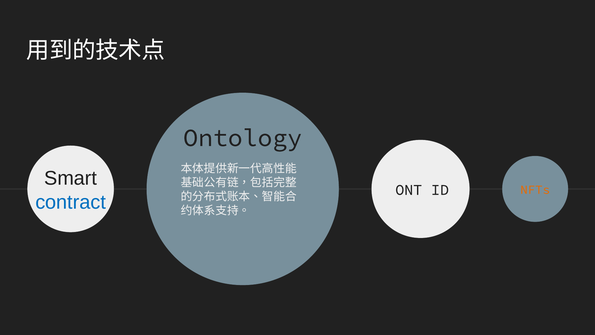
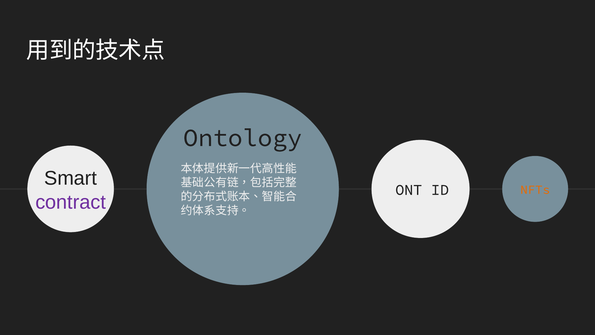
contract colour: blue -> purple
